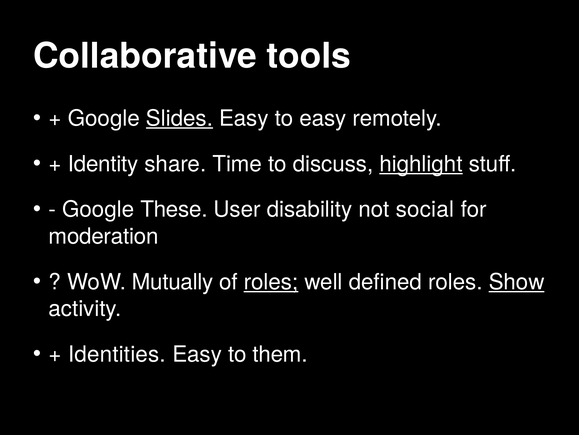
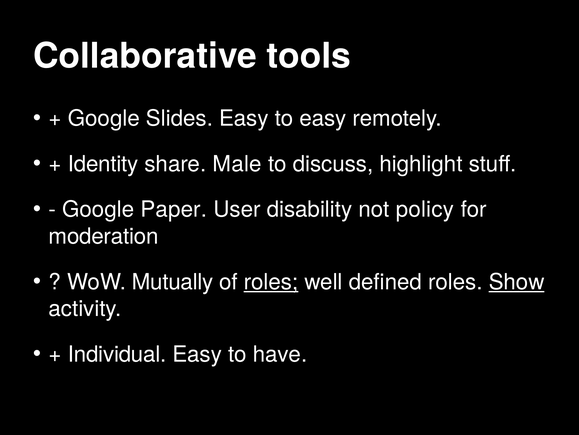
Slides underline: present -> none
Time: Time -> Male
highlight underline: present -> none
These: These -> Paper
social: social -> policy
Identities: Identities -> Individual
them: them -> have
